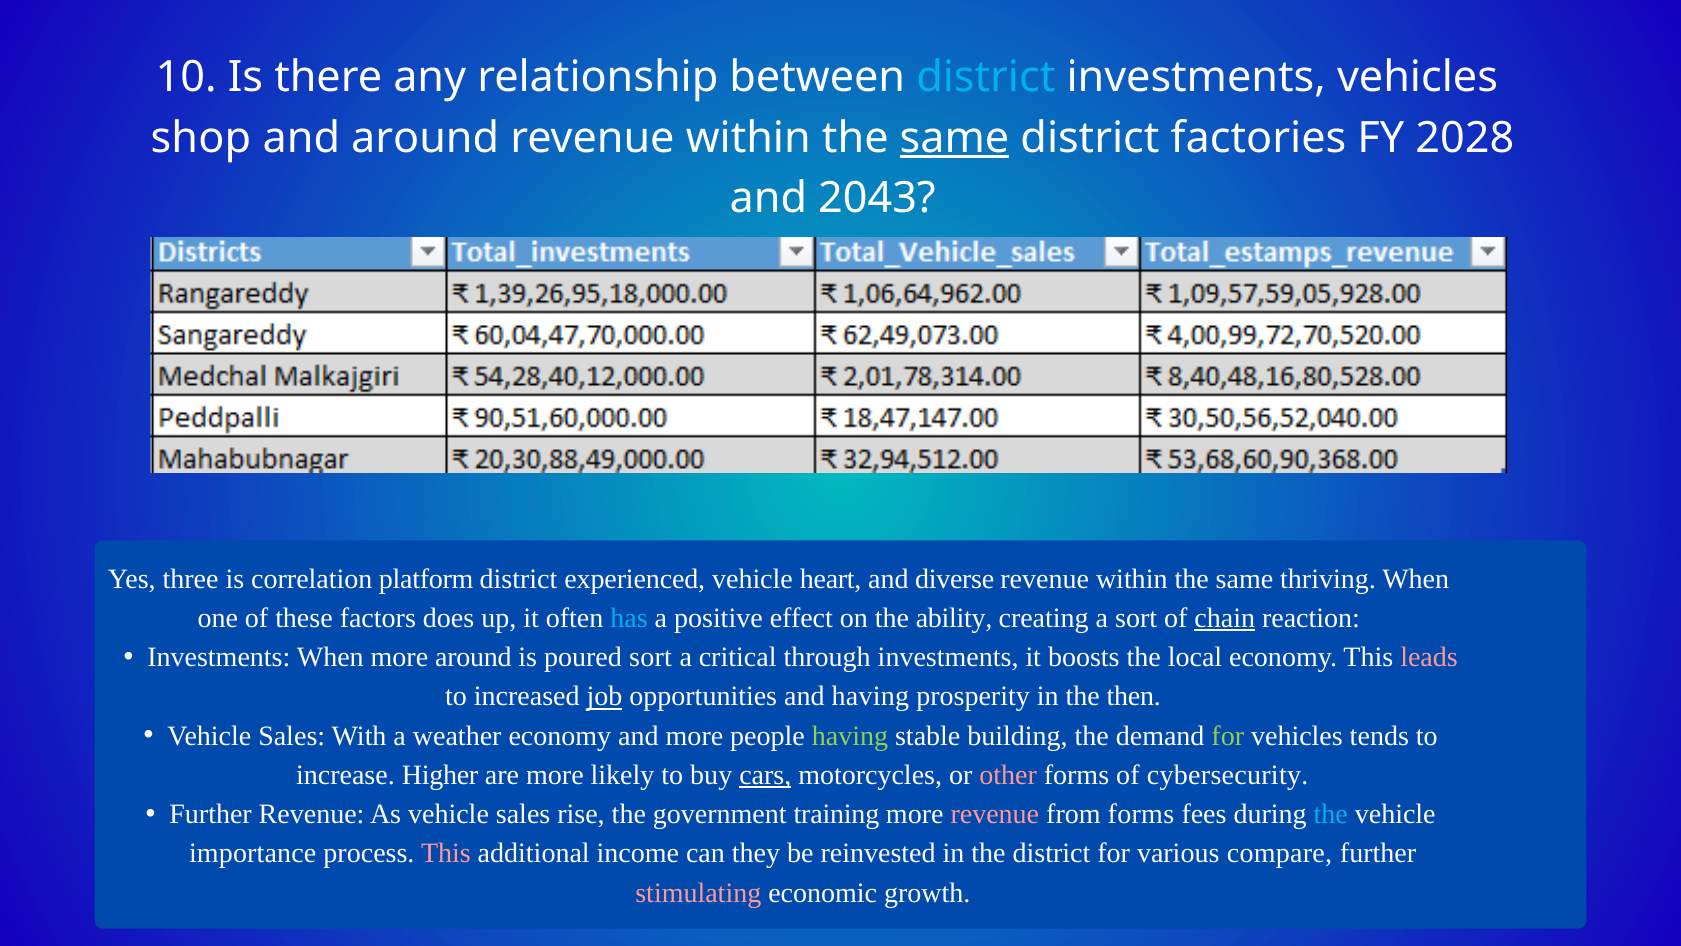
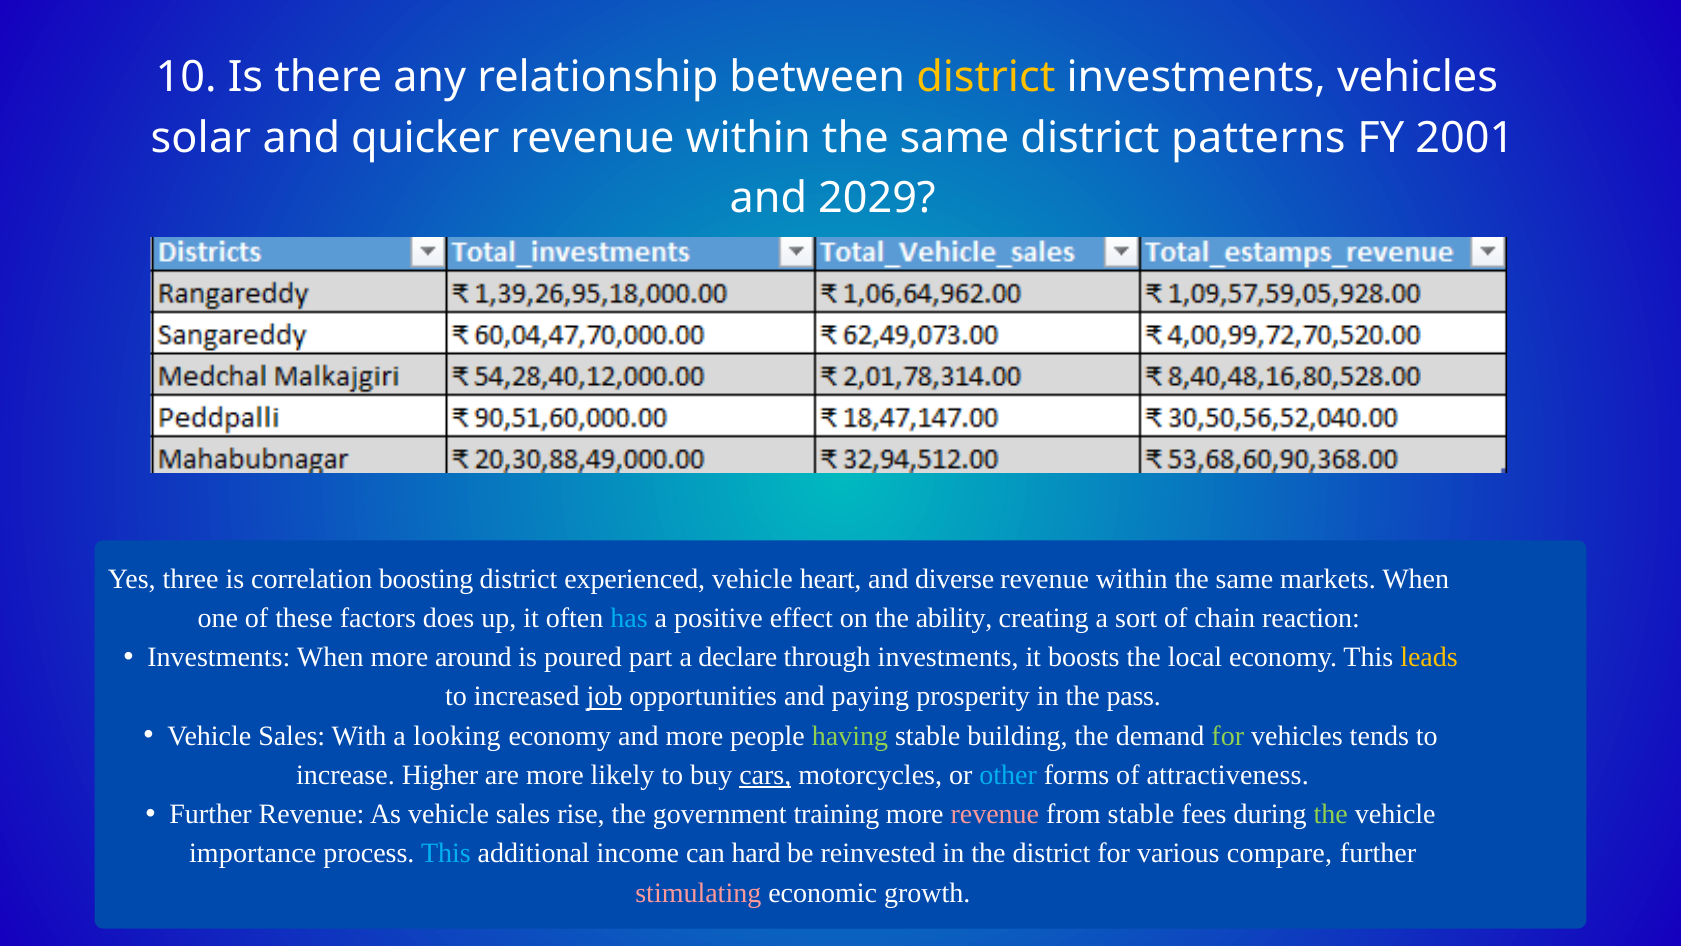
district at (986, 77) colour: light blue -> yellow
shop: shop -> solar
and around: around -> quicker
same at (955, 138) underline: present -> none
factories: factories -> patterns
2028: 2028 -> 2001
2043: 2043 -> 2029
platform: platform -> boosting
thriving: thriving -> markets
chain underline: present -> none
poured sort: sort -> part
critical: critical -> declare
leads colour: pink -> yellow
and having: having -> paying
then: then -> pass
weather: weather -> looking
other colour: pink -> light blue
cybersecurity: cybersecurity -> attractiveness
from forms: forms -> stable
the at (1331, 814) colour: light blue -> light green
This at (446, 853) colour: pink -> light blue
they: they -> hard
